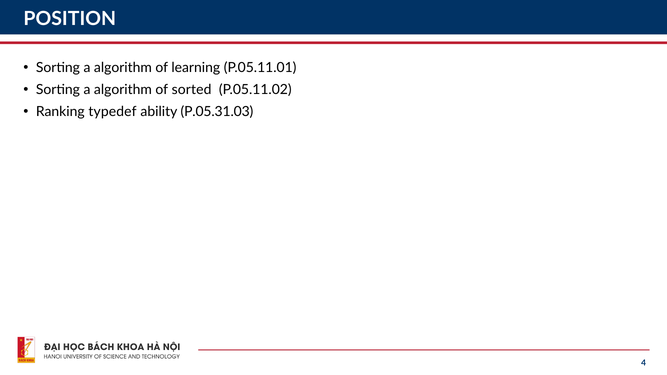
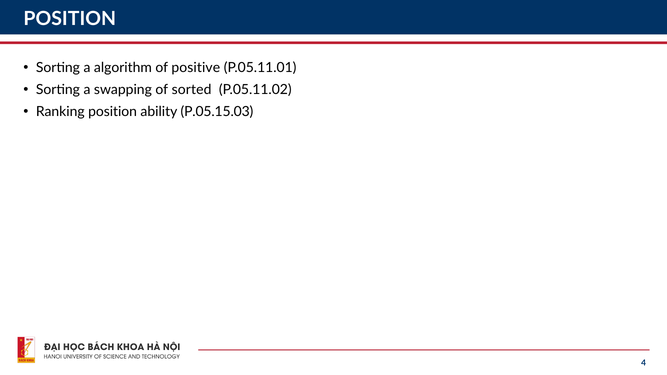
learning: learning -> positive
algorithm at (123, 90): algorithm -> swapping
Ranking typedef: typedef -> position
P.05.31.03: P.05.31.03 -> P.05.15.03
